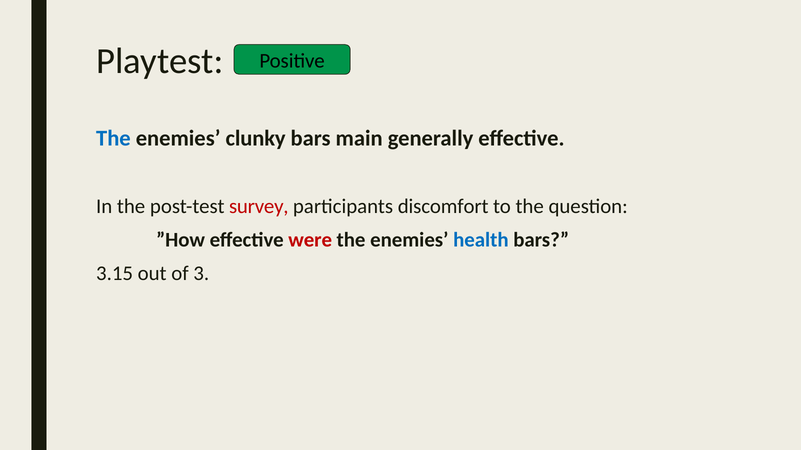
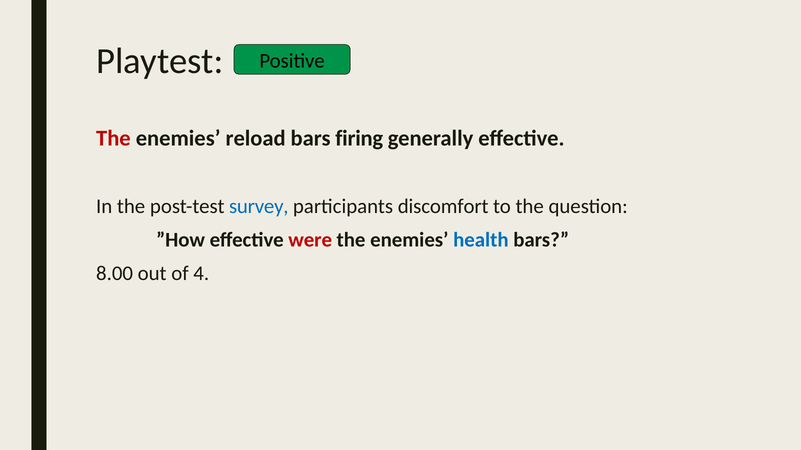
The at (113, 138) colour: blue -> red
clunky: clunky -> reload
main: main -> firing
survey colour: red -> blue
3.15: 3.15 -> 8.00
3: 3 -> 4
